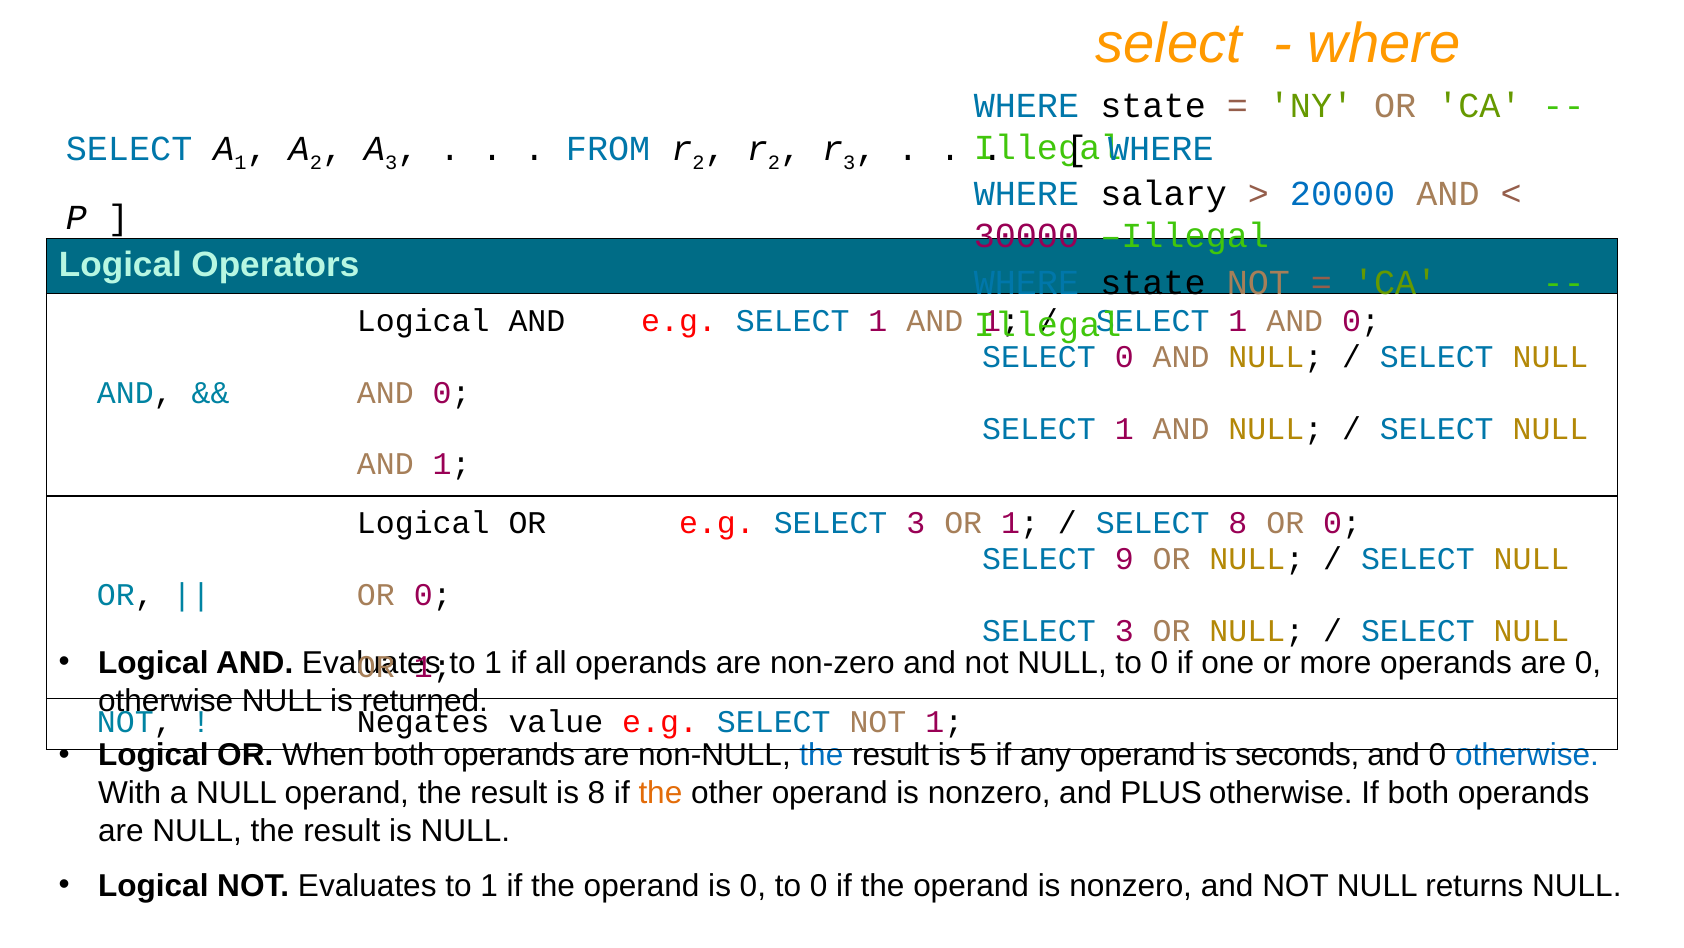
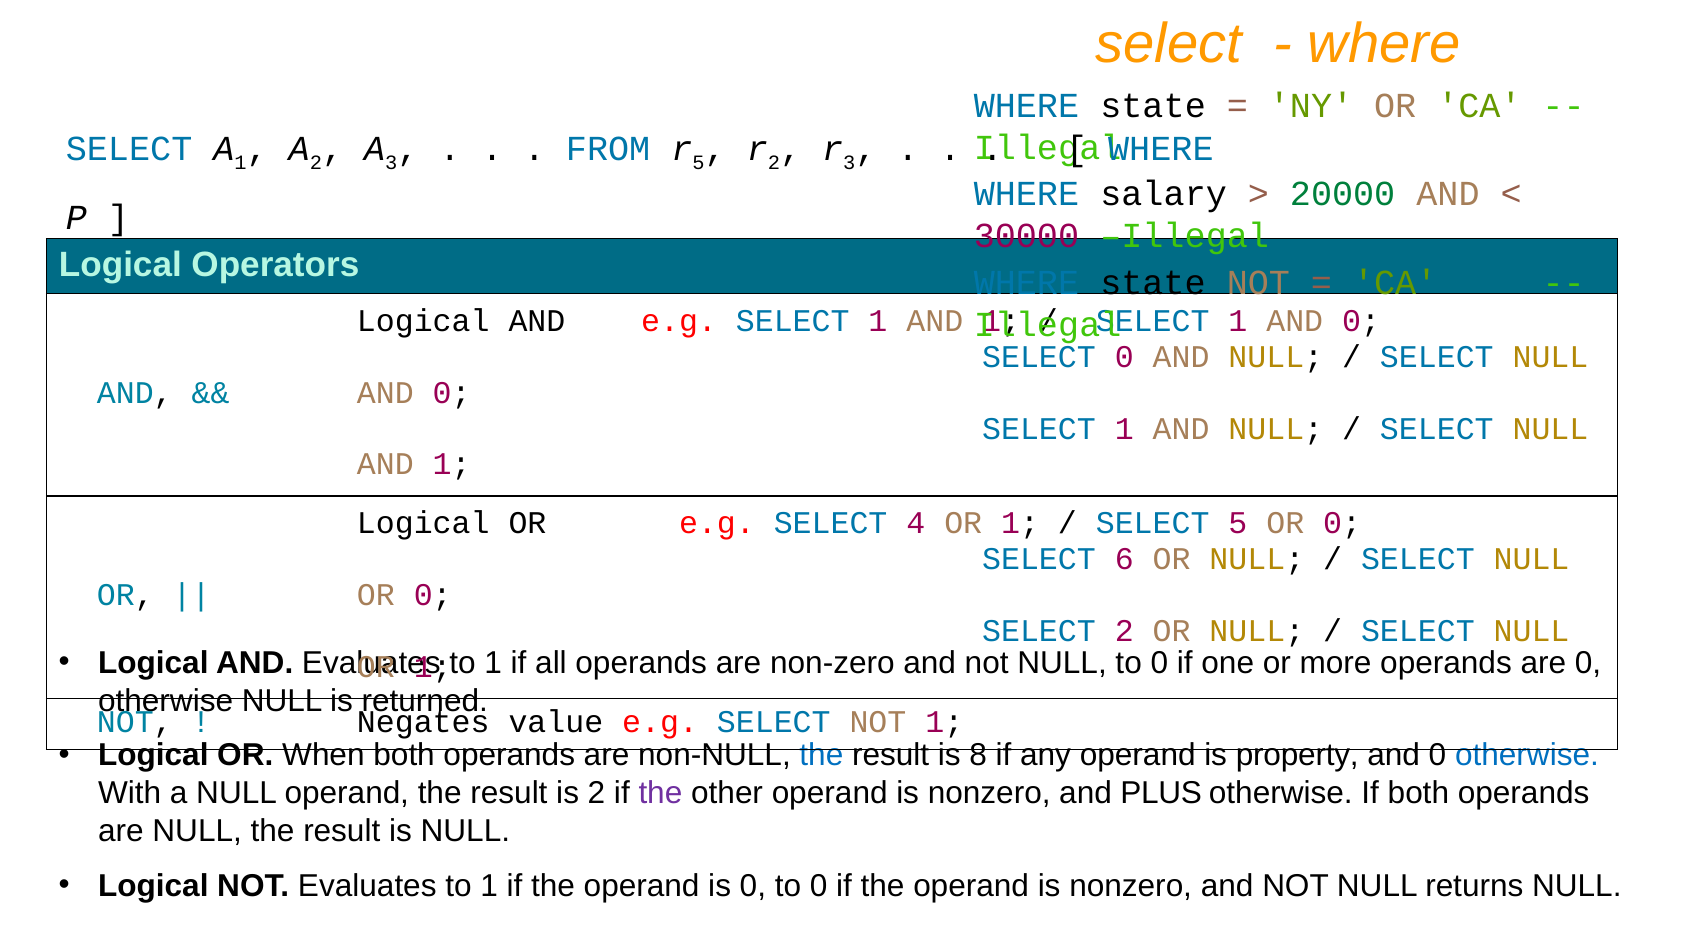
2 at (699, 163): 2 -> 5
20000 colour: blue -> green
e.g SELECT 3: 3 -> 4
SELECT 8: 8 -> 5
9: 9 -> 6
3 at (1124, 630): 3 -> 2
5: 5 -> 8
seconds: seconds -> property
is 8: 8 -> 2
the at (660, 793) colour: orange -> purple
